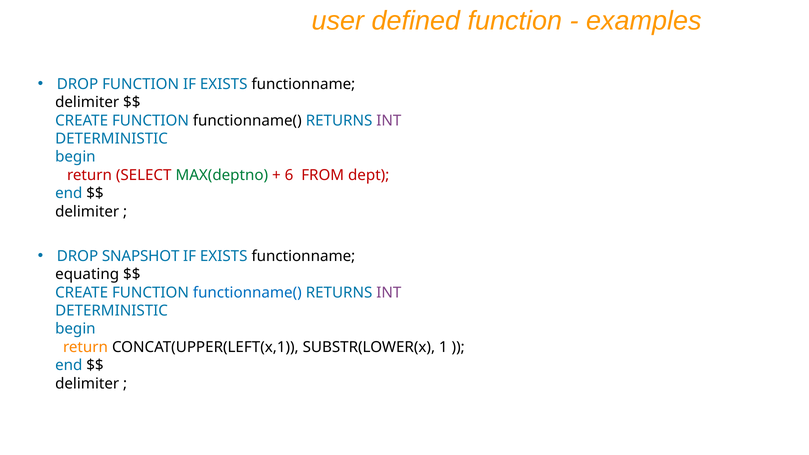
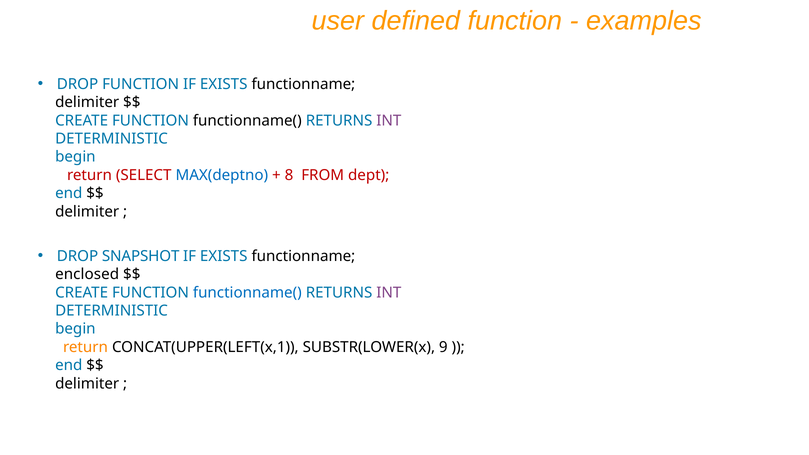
MAX(deptno colour: green -> blue
6: 6 -> 8
equating: equating -> enclosed
1: 1 -> 9
